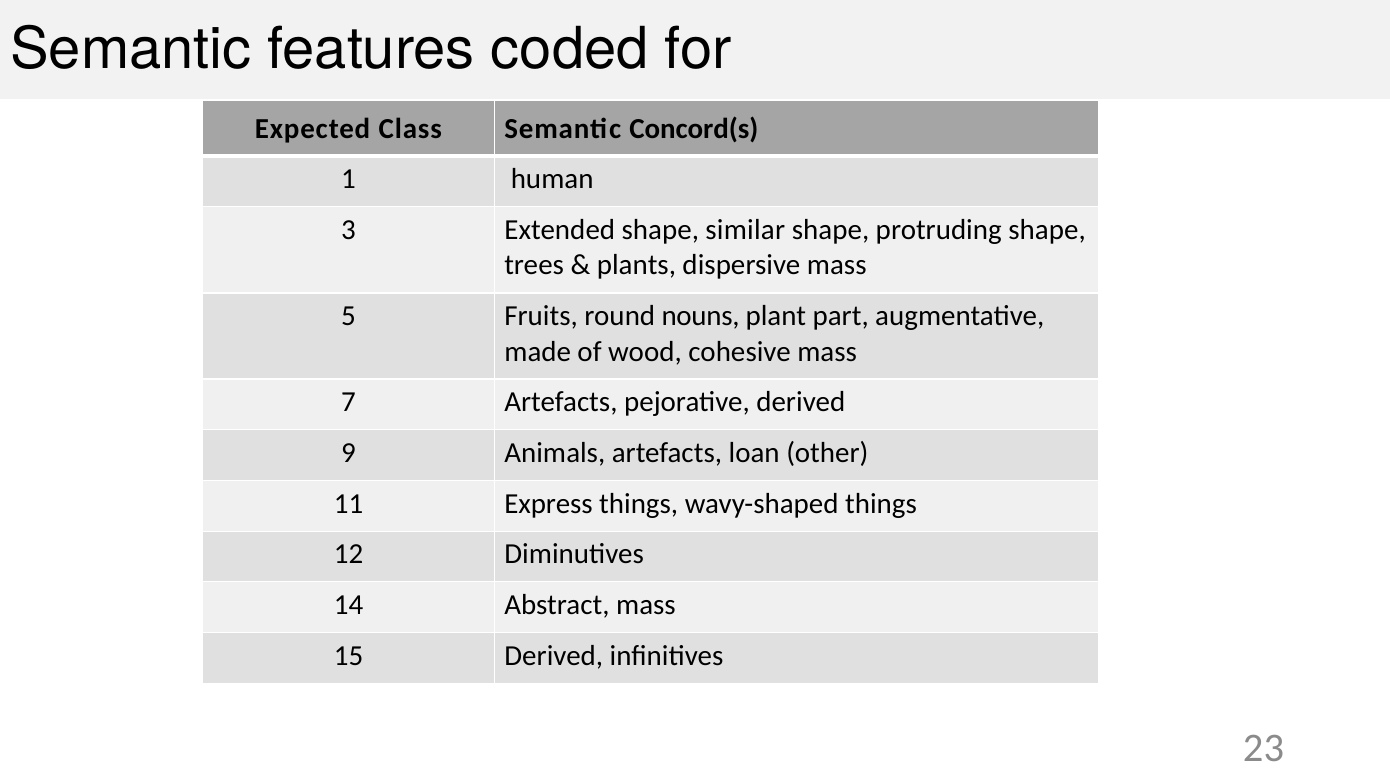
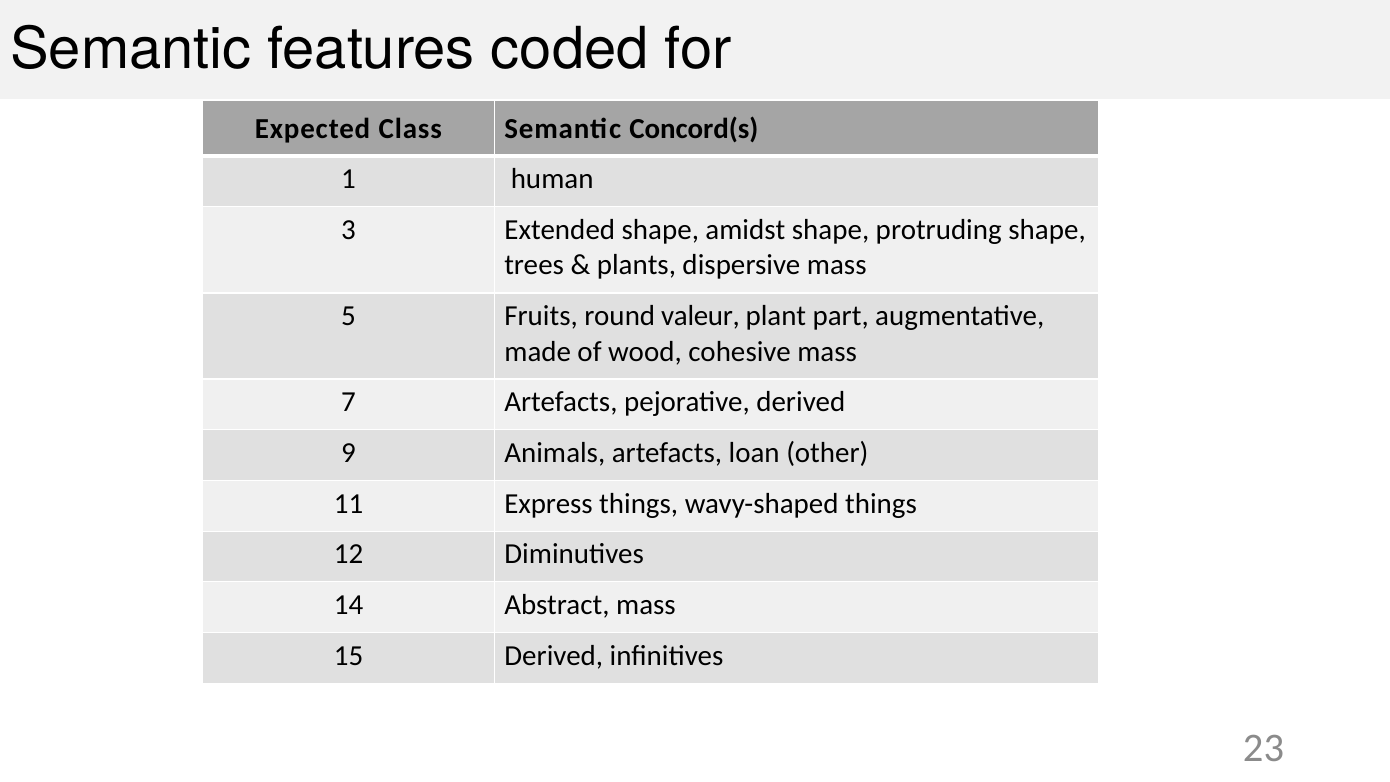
similar: similar -> amidst
nouns: nouns -> valeur
